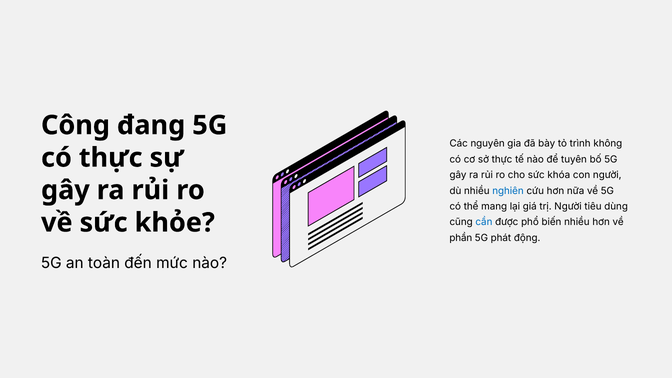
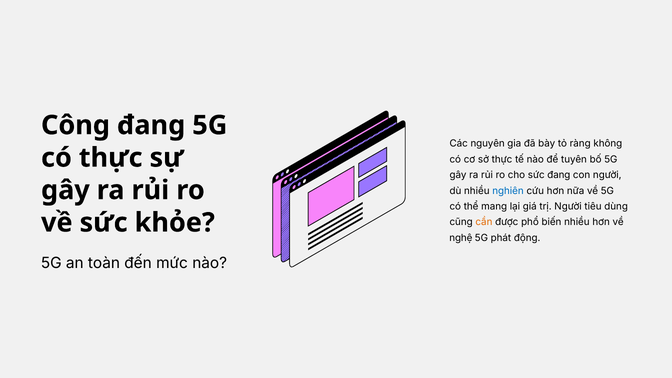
trình: trình -> ràng
sức khóa: khóa -> đang
cần colour: blue -> orange
phần: phần -> nghệ
